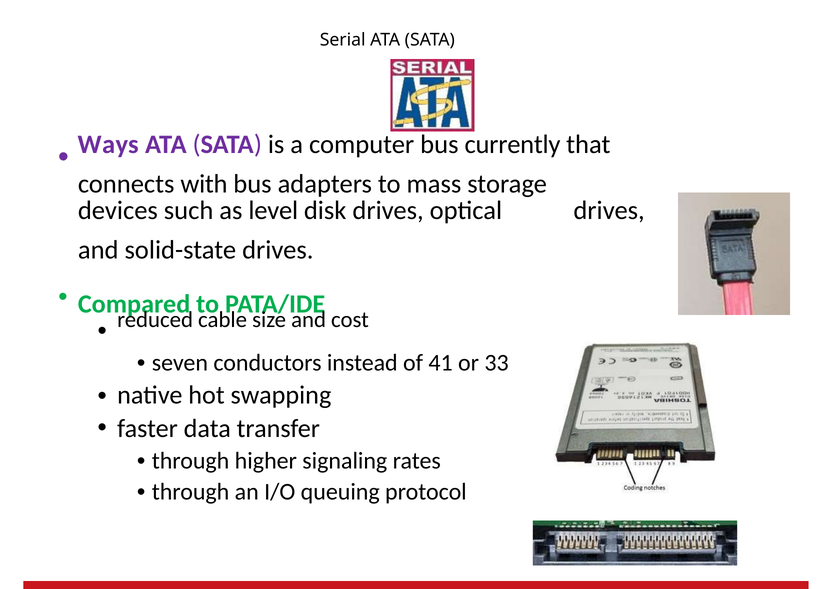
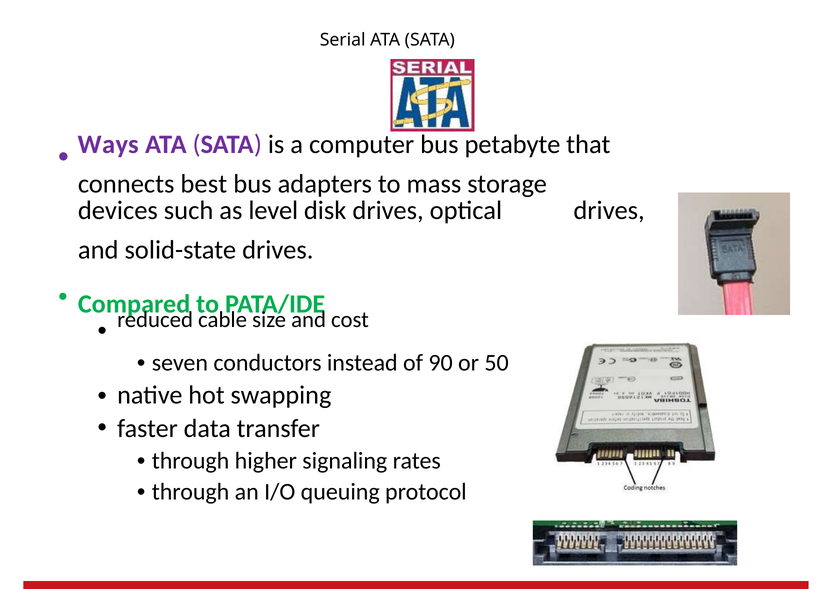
currently: currently -> petabyte
with: with -> best
41: 41 -> 90
33: 33 -> 50
